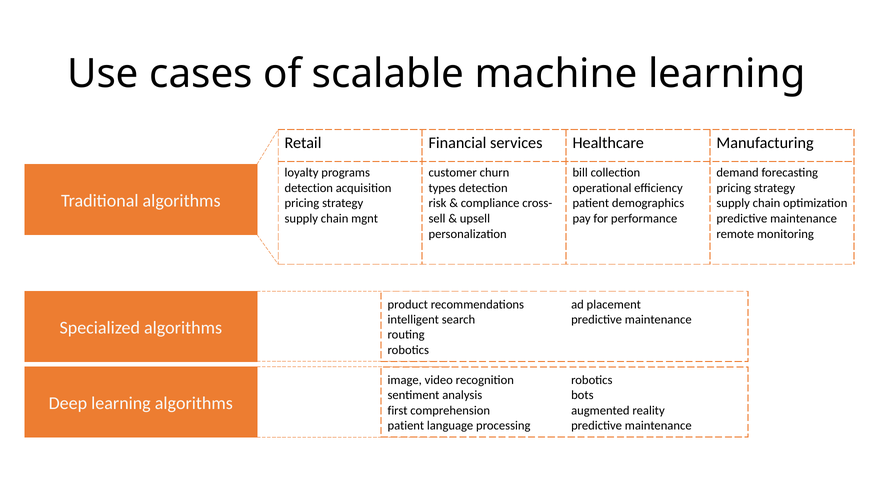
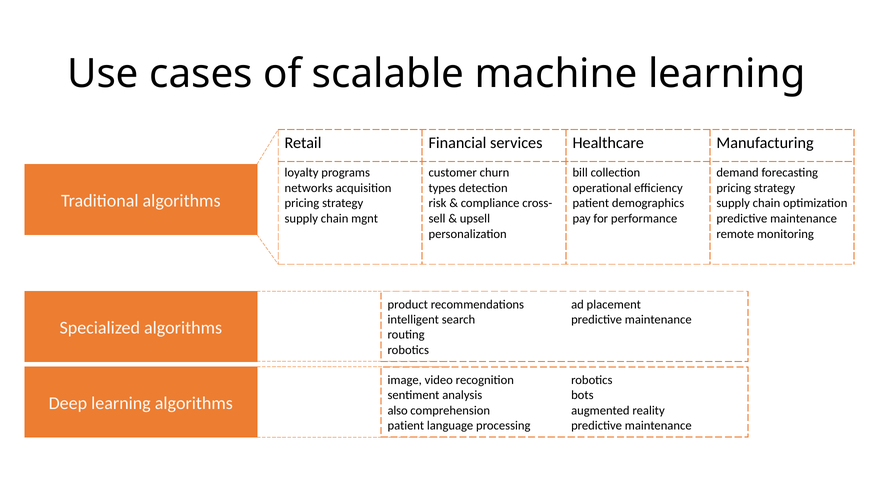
detection at (309, 188): detection -> networks
first: first -> also
